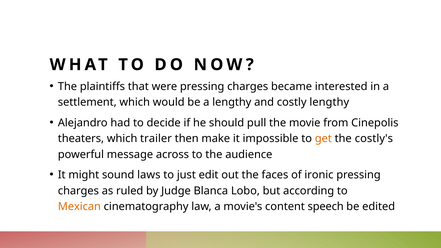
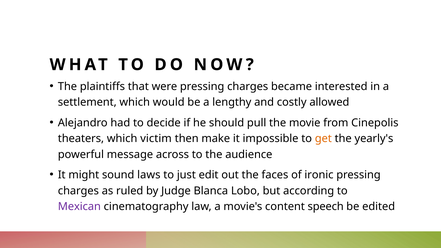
costly lengthy: lengthy -> allowed
trailer: trailer -> victim
costly's: costly's -> yearly's
Mexican colour: orange -> purple
